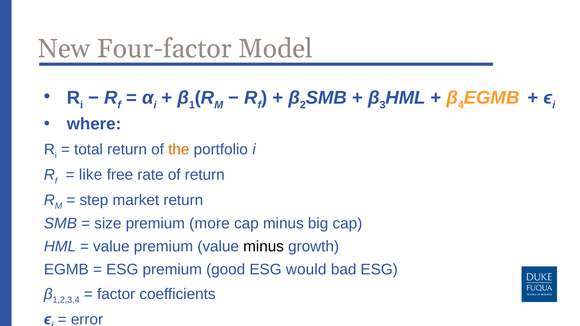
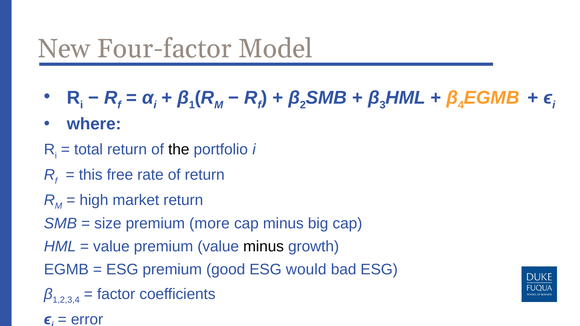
the colour: orange -> black
like: like -> this
step: step -> high
